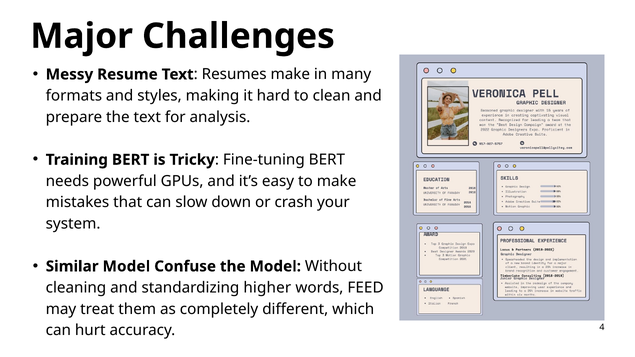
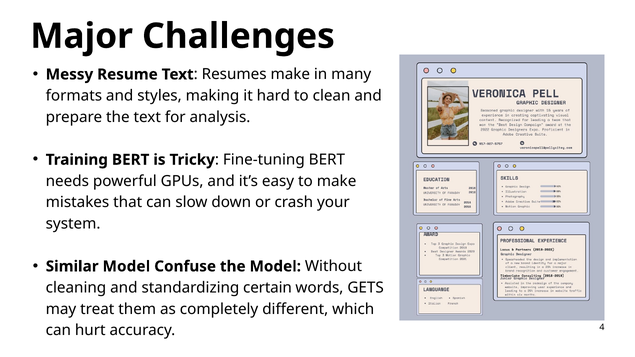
higher: higher -> certain
FEED: FEED -> GETS
